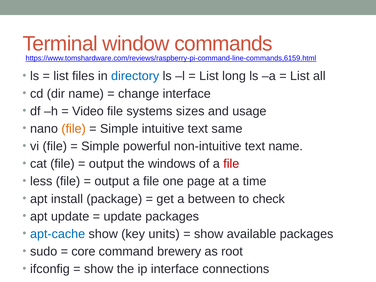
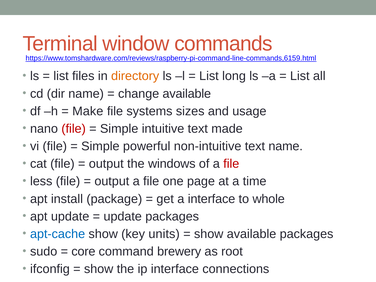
directory colour: blue -> orange
change interface: interface -> available
Video: Video -> Make
file at (74, 129) colour: orange -> red
same: same -> made
a between: between -> interface
check: check -> whole
